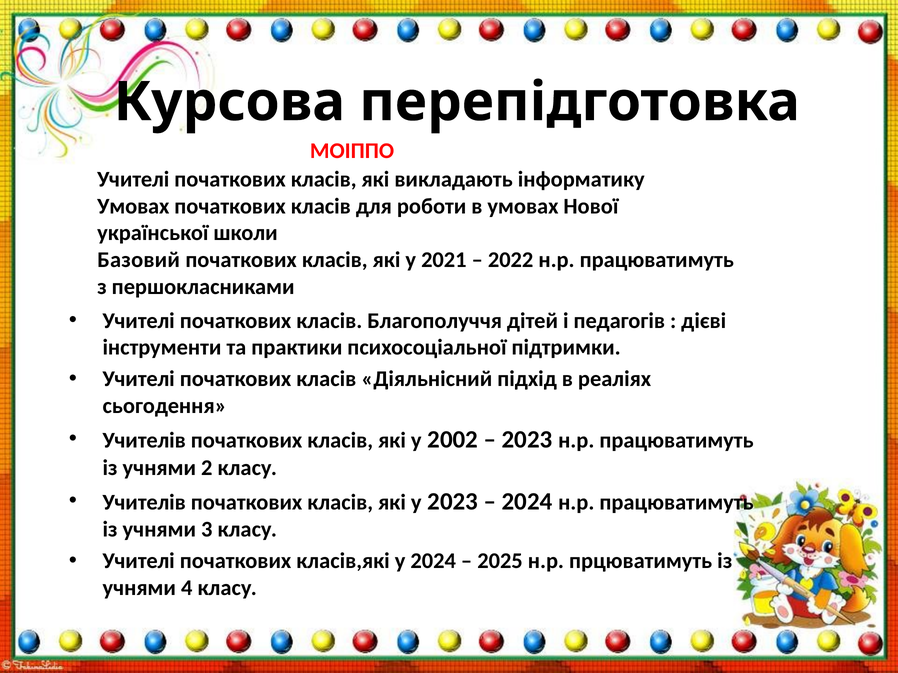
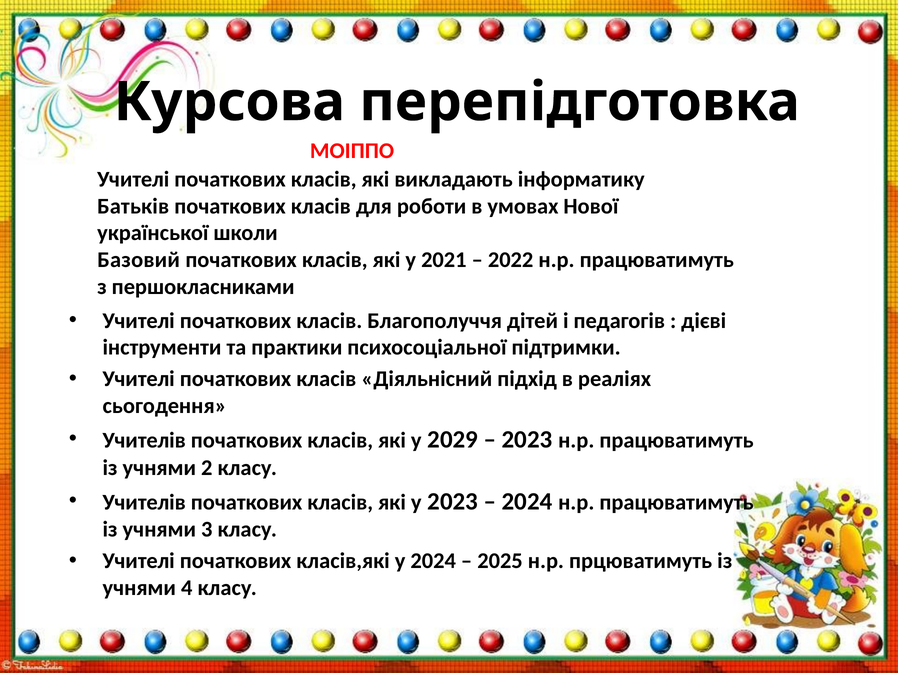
Умовах at (133, 206): Умовах -> Батьків
2002: 2002 -> 2029
